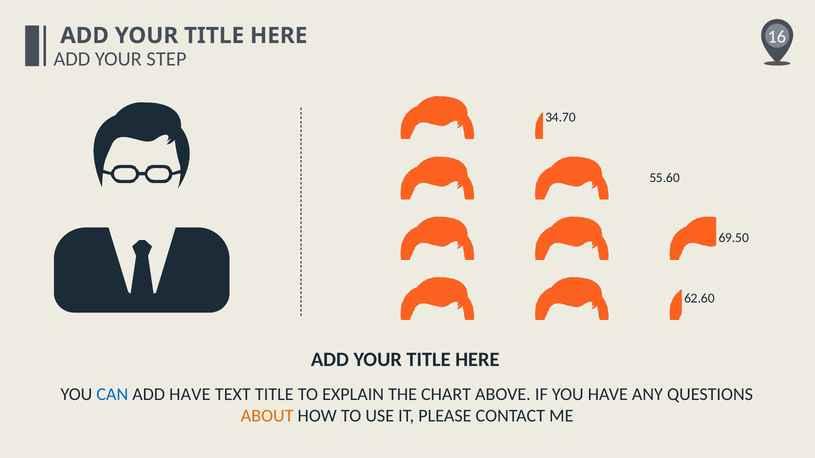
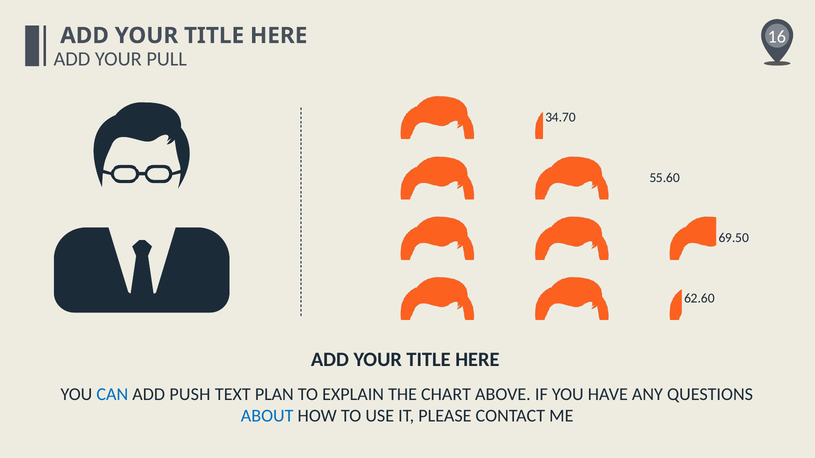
STEP: STEP -> PULL
ADD HAVE: HAVE -> PUSH
TEXT TITLE: TITLE -> PLAN
ABOUT colour: orange -> blue
